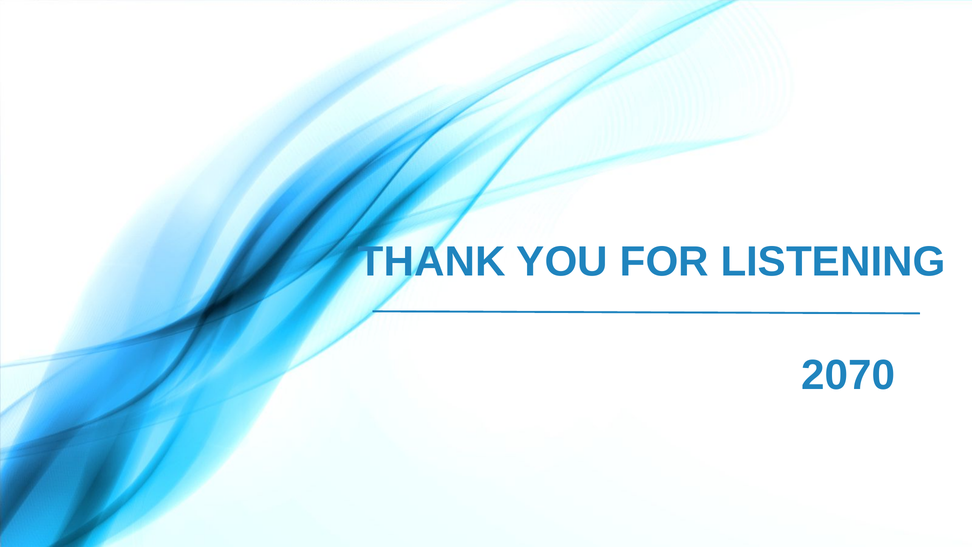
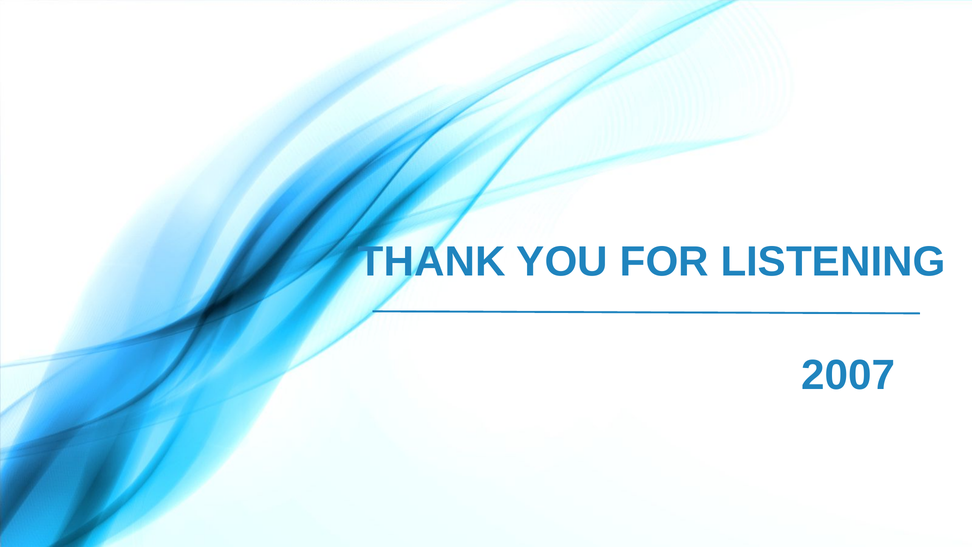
2070: 2070 -> 2007
